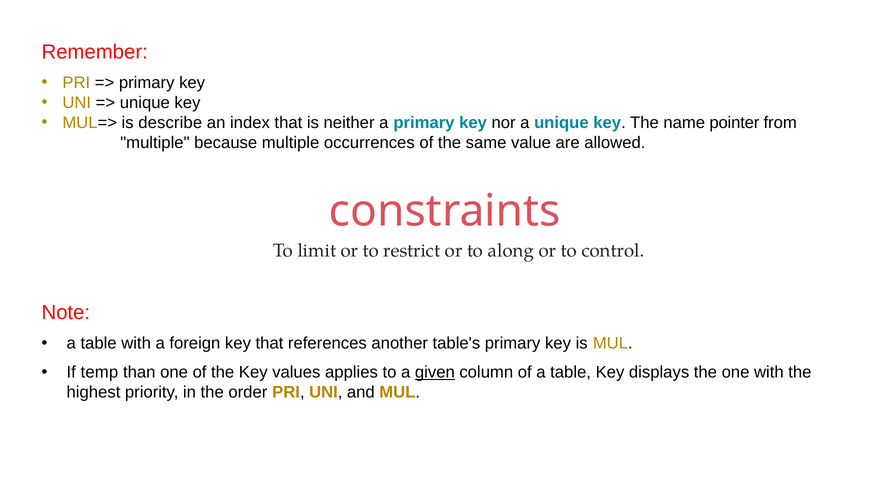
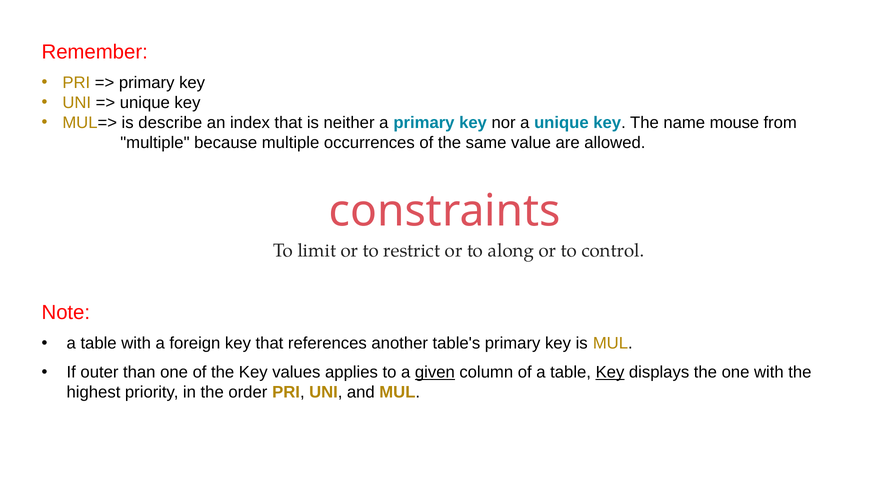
pointer: pointer -> mouse
temp: temp -> outer
Key at (610, 372) underline: none -> present
